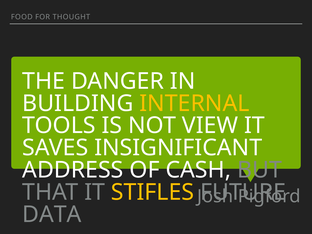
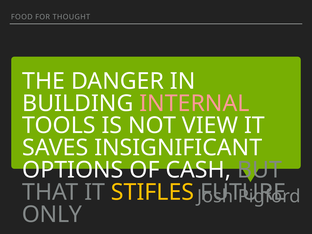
INTERNAL colour: yellow -> pink
ADDRESS: ADDRESS -> OPTIONS
DATA: DATA -> ONLY
